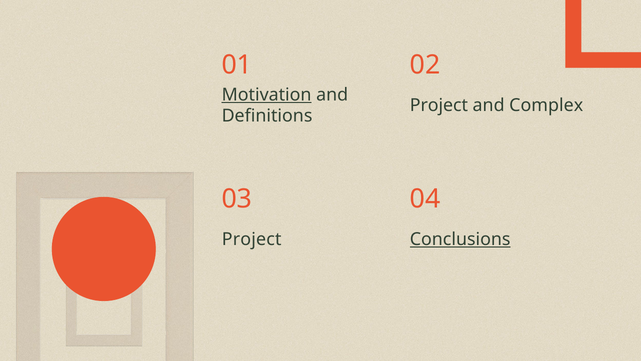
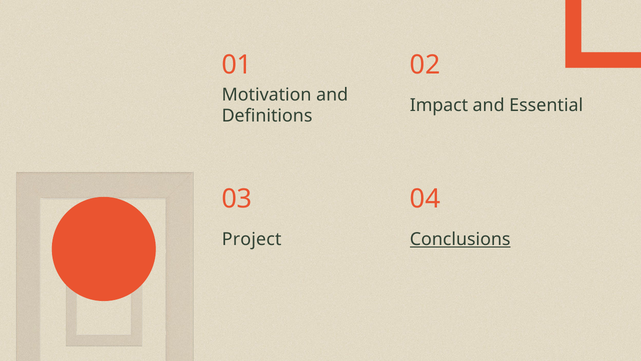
Motivation underline: present -> none
Project at (439, 105): Project -> Impact
Complex: Complex -> Essential
